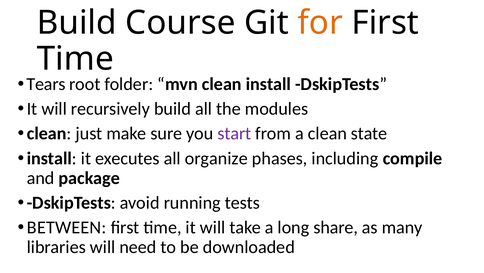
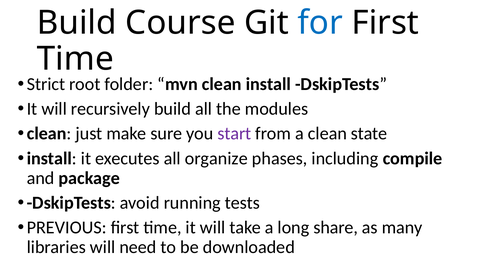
for colour: orange -> blue
Tears: Tears -> Strict
BETWEEN: BETWEEN -> PREVIOUS
